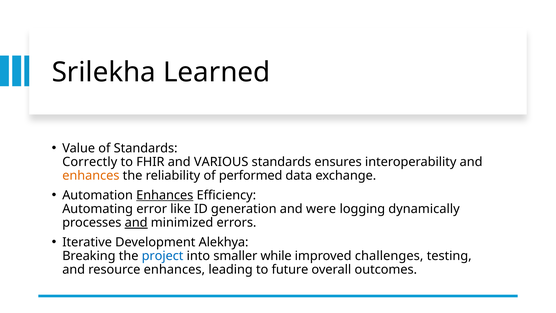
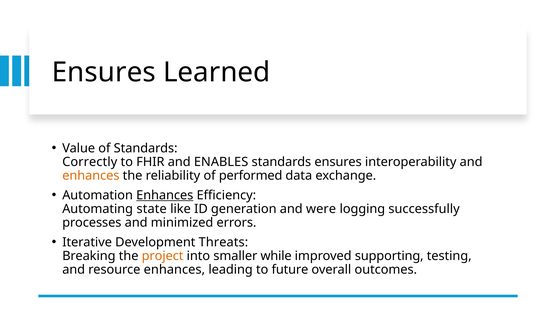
Srilekha at (104, 72): Srilekha -> Ensures
VARIOUS: VARIOUS -> ENABLES
error: error -> state
dynamically: dynamically -> successfully
and at (136, 223) underline: present -> none
Alekhya: Alekhya -> Threats
project colour: blue -> orange
challenges: challenges -> supporting
